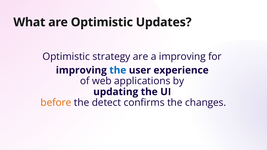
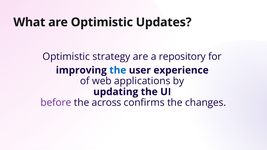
a improving: improving -> repository
before colour: orange -> purple
detect: detect -> across
